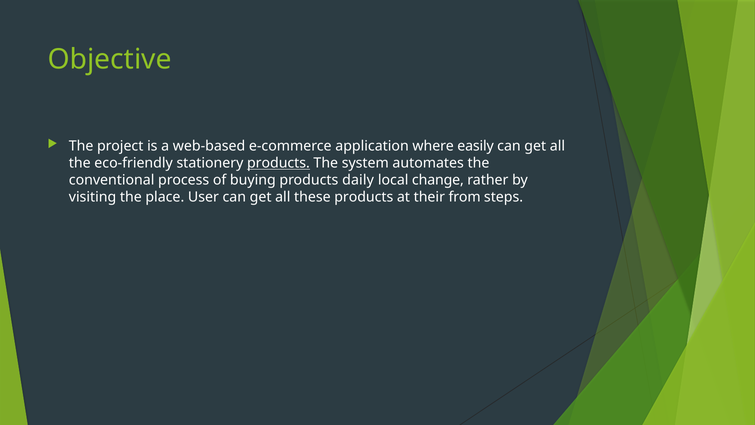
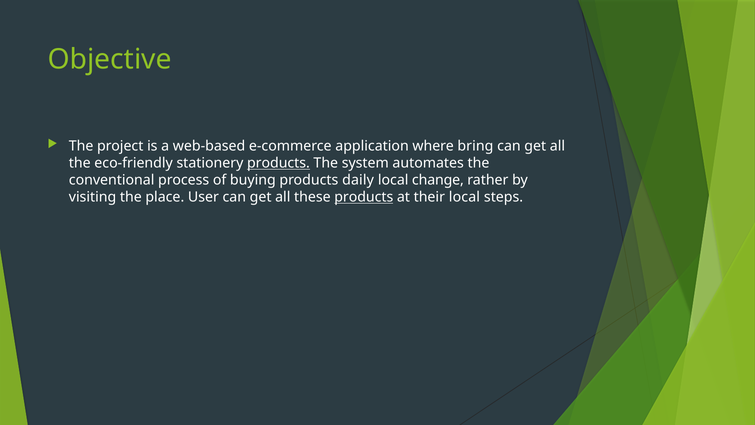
easily: easily -> bring
products at (364, 197) underline: none -> present
their from: from -> local
